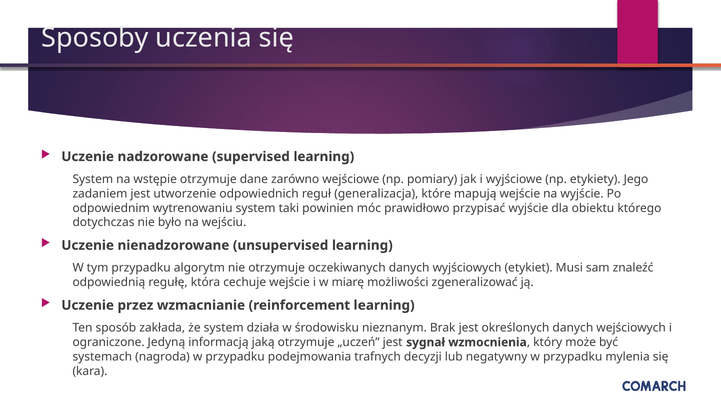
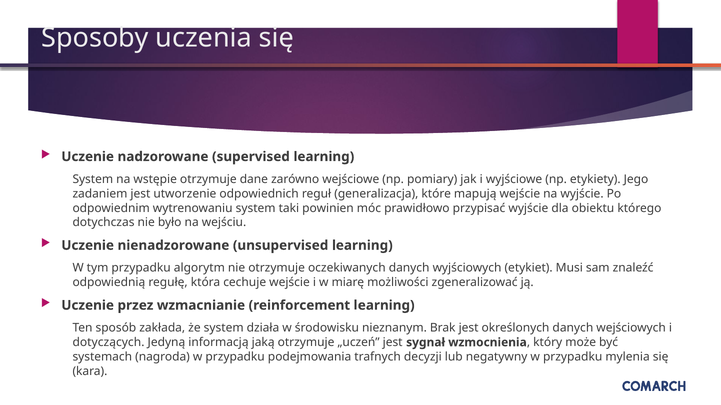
ograniczone: ograniczone -> dotyczących
